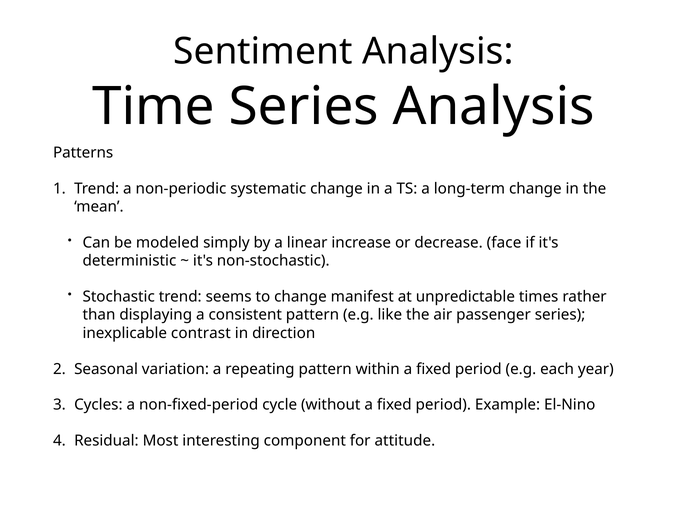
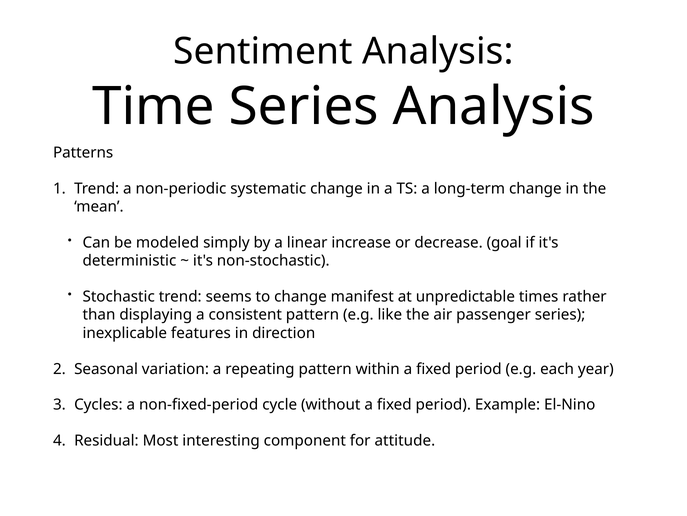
face: face -> goal
contrast: contrast -> features
